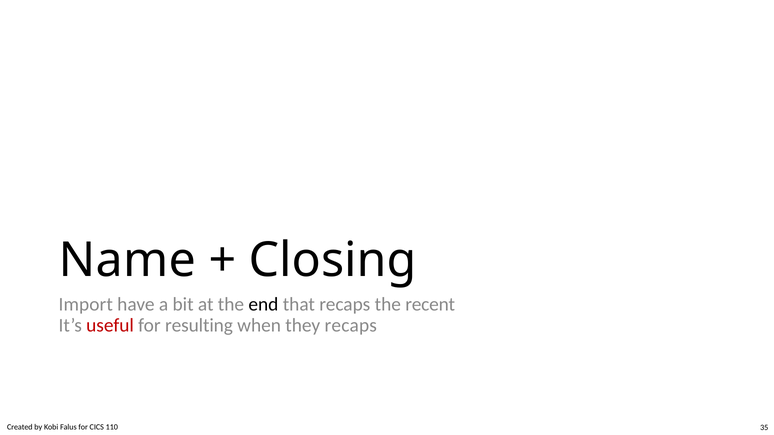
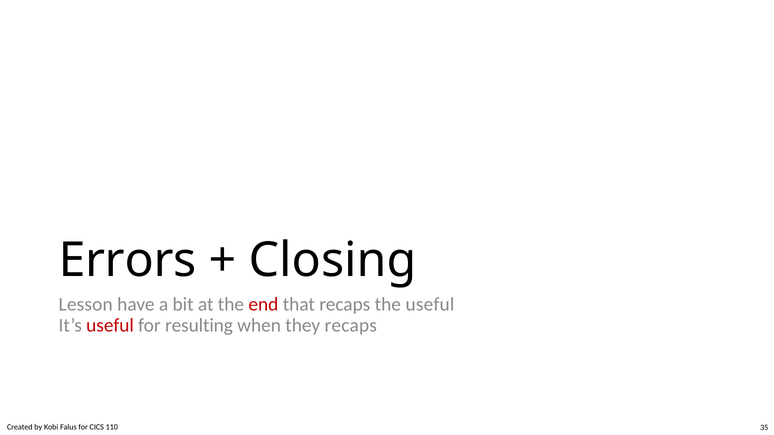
Name: Name -> Errors
Import: Import -> Lesson
end colour: black -> red
the recent: recent -> useful
